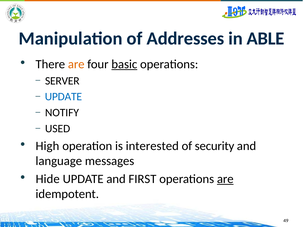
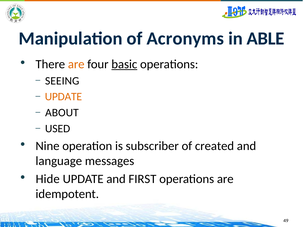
Addresses: Addresses -> Acronyms
SERVER: SERVER -> SEEING
UPDATE at (63, 97) colour: blue -> orange
NOTIFY: NOTIFY -> ABOUT
High: High -> Nine
interested: interested -> subscriber
security: security -> created
are at (225, 179) underline: present -> none
